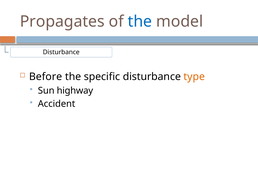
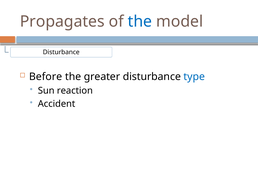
specific: specific -> greater
type colour: orange -> blue
highway: highway -> reaction
